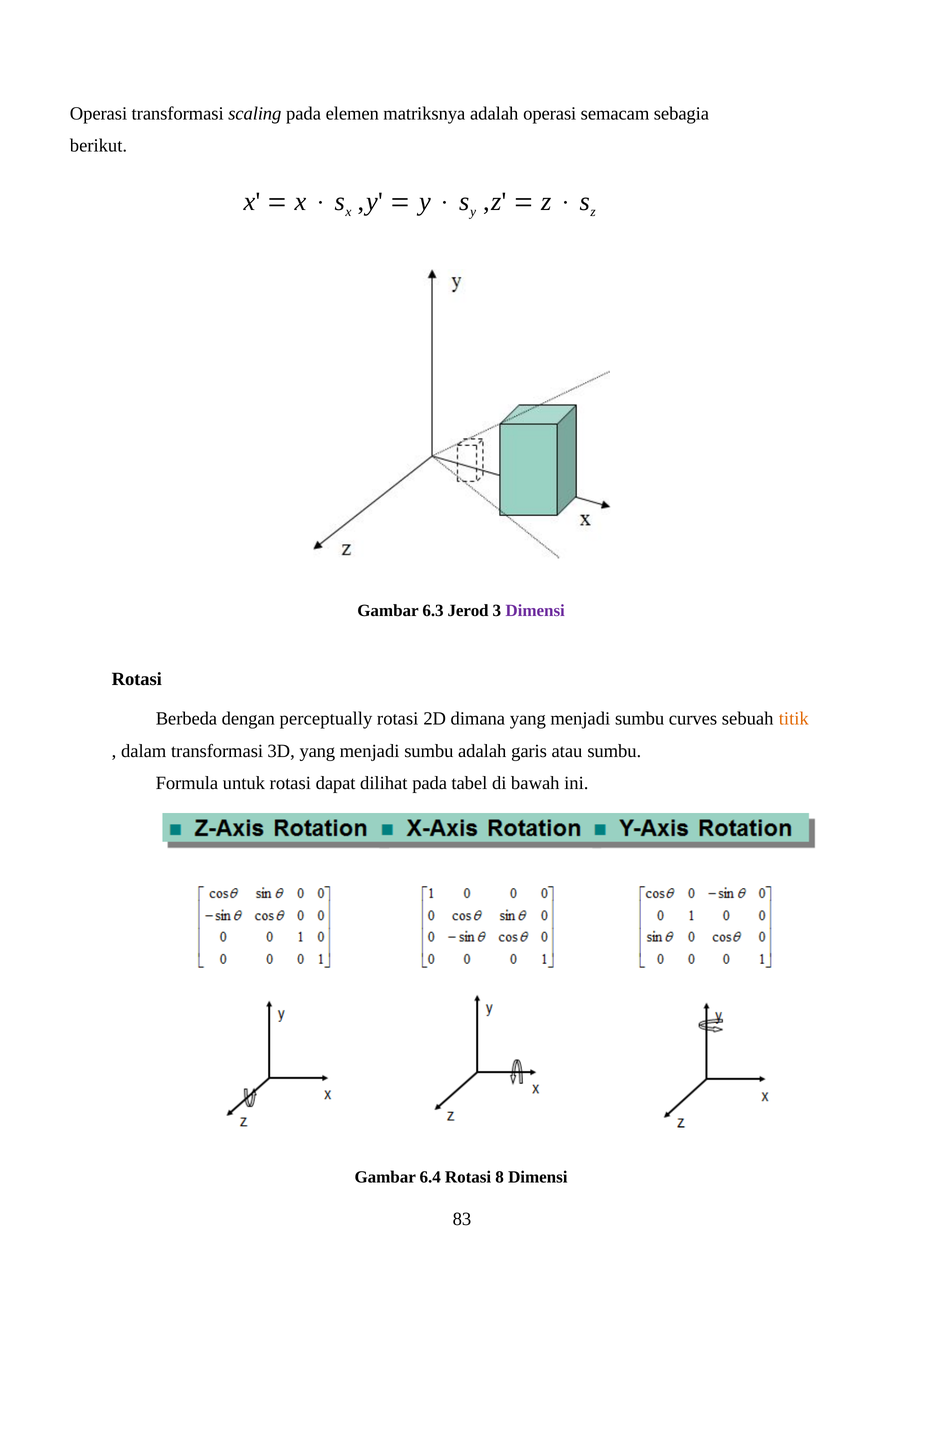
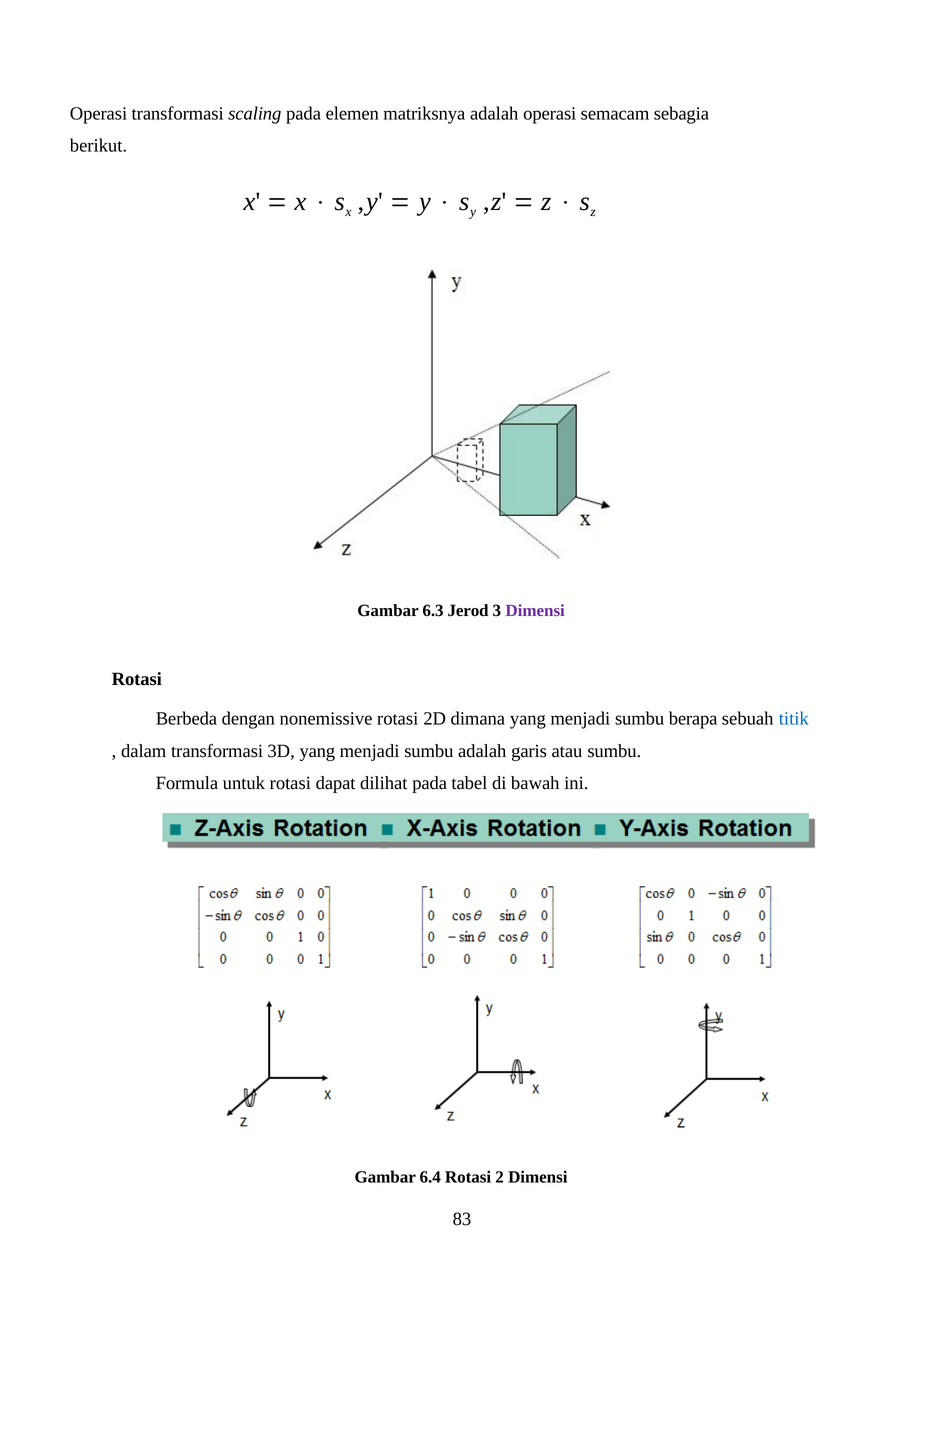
perceptually: perceptually -> nonemissive
curves: curves -> berapa
titik colour: orange -> blue
8: 8 -> 2
